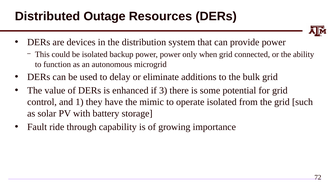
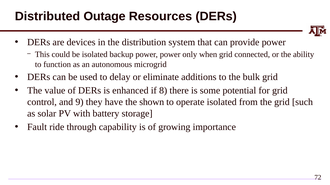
3: 3 -> 8
1: 1 -> 9
mimic: mimic -> shown
